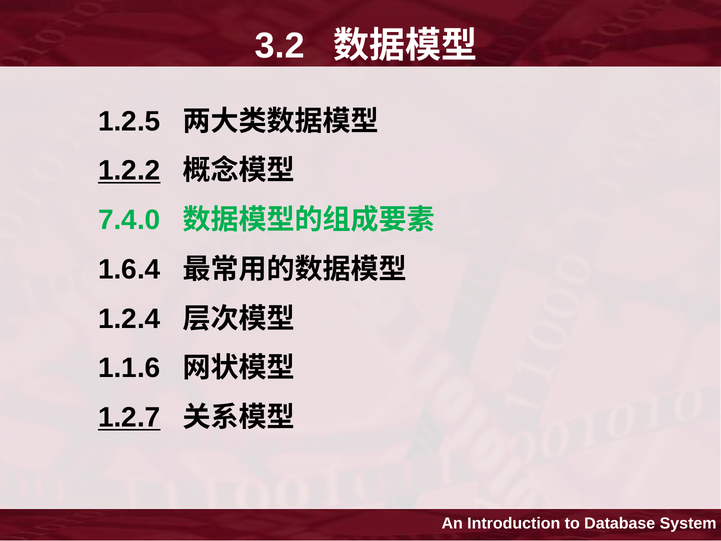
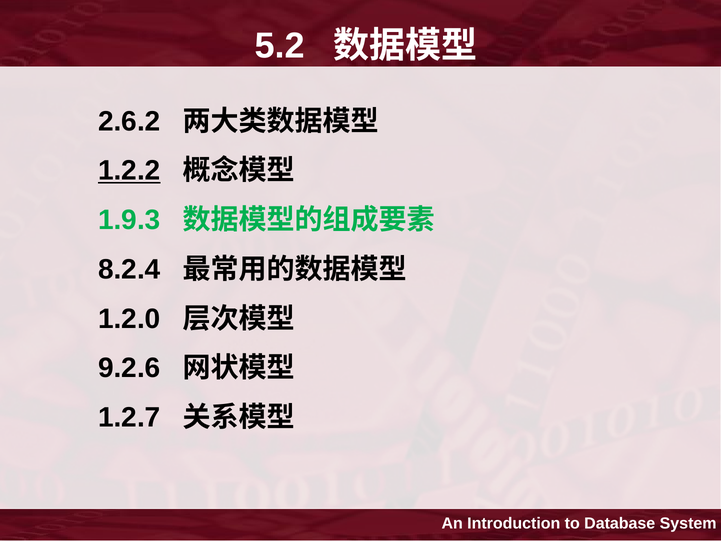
3.2: 3.2 -> 5.2
1.2.5: 1.2.5 -> 2.6.2
7.4.0: 7.4.0 -> 1.9.3
1.6.4: 1.6.4 -> 8.2.4
1.2.4: 1.2.4 -> 1.2.0
1.1.6: 1.1.6 -> 9.2.6
1.2.7 underline: present -> none
